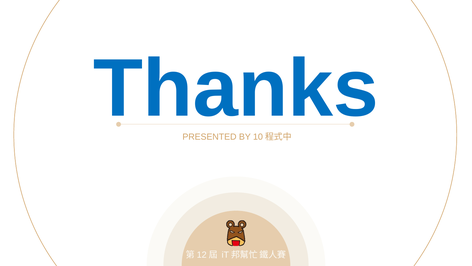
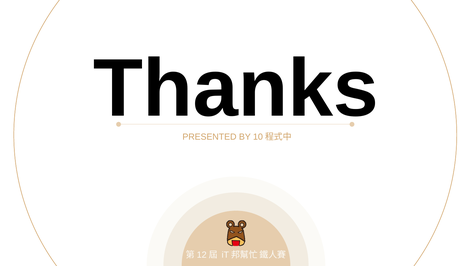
Thanks colour: blue -> black
